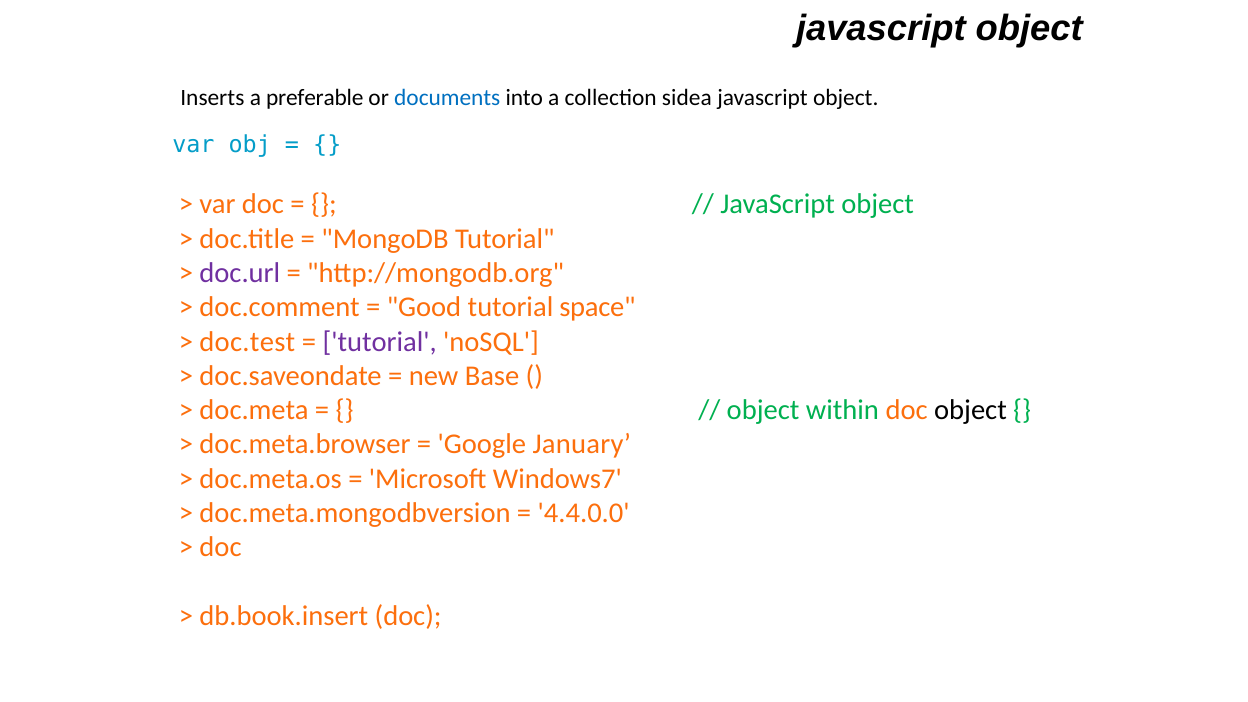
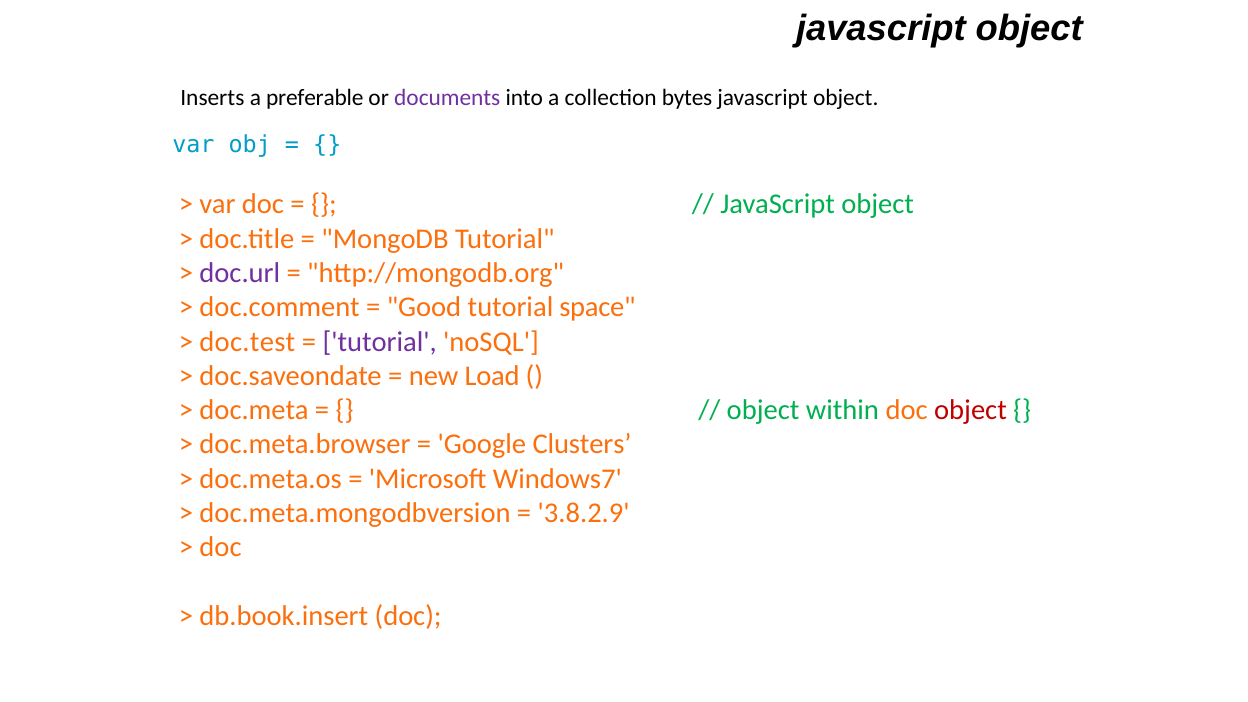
documents colour: blue -> purple
sidea: sidea -> bytes
Base: Base -> Load
object at (970, 410) colour: black -> red
January: January -> Clusters
4.4.0.0: 4.4.0.0 -> 3.8.2.9
